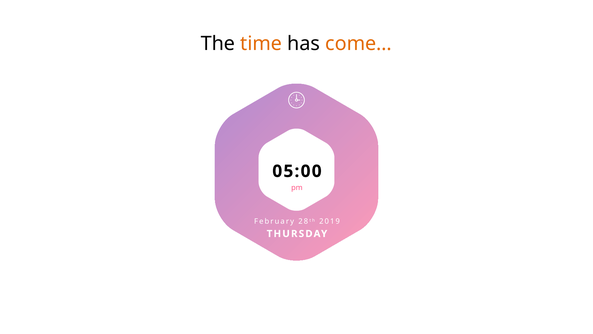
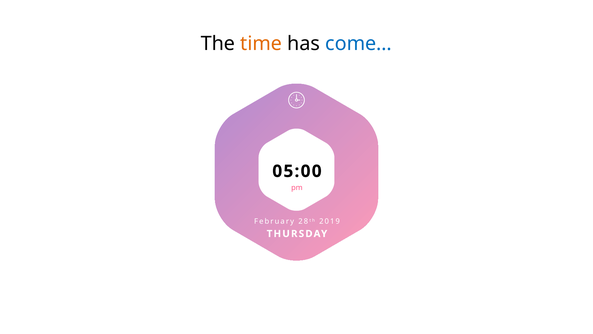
come… colour: orange -> blue
